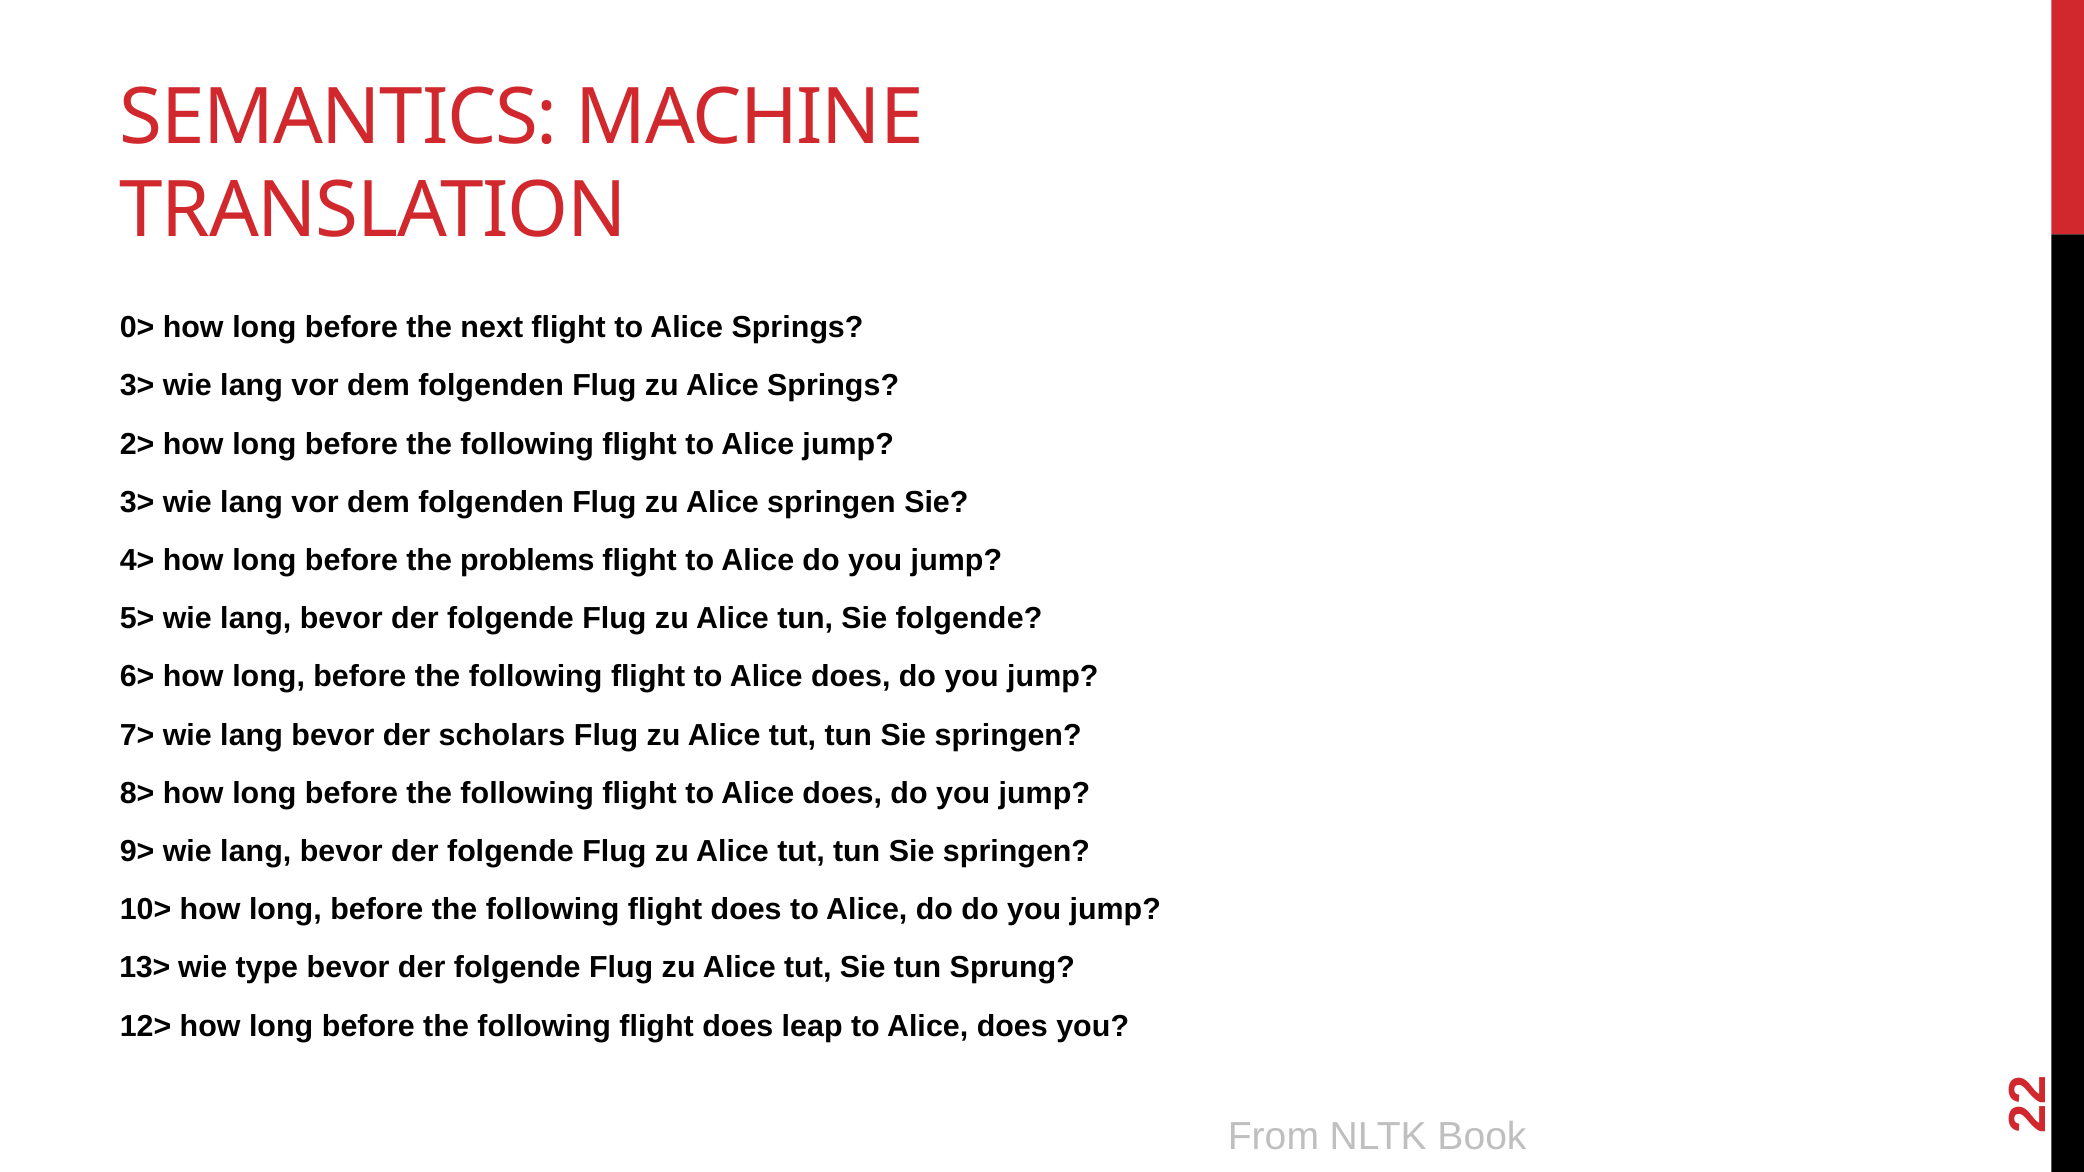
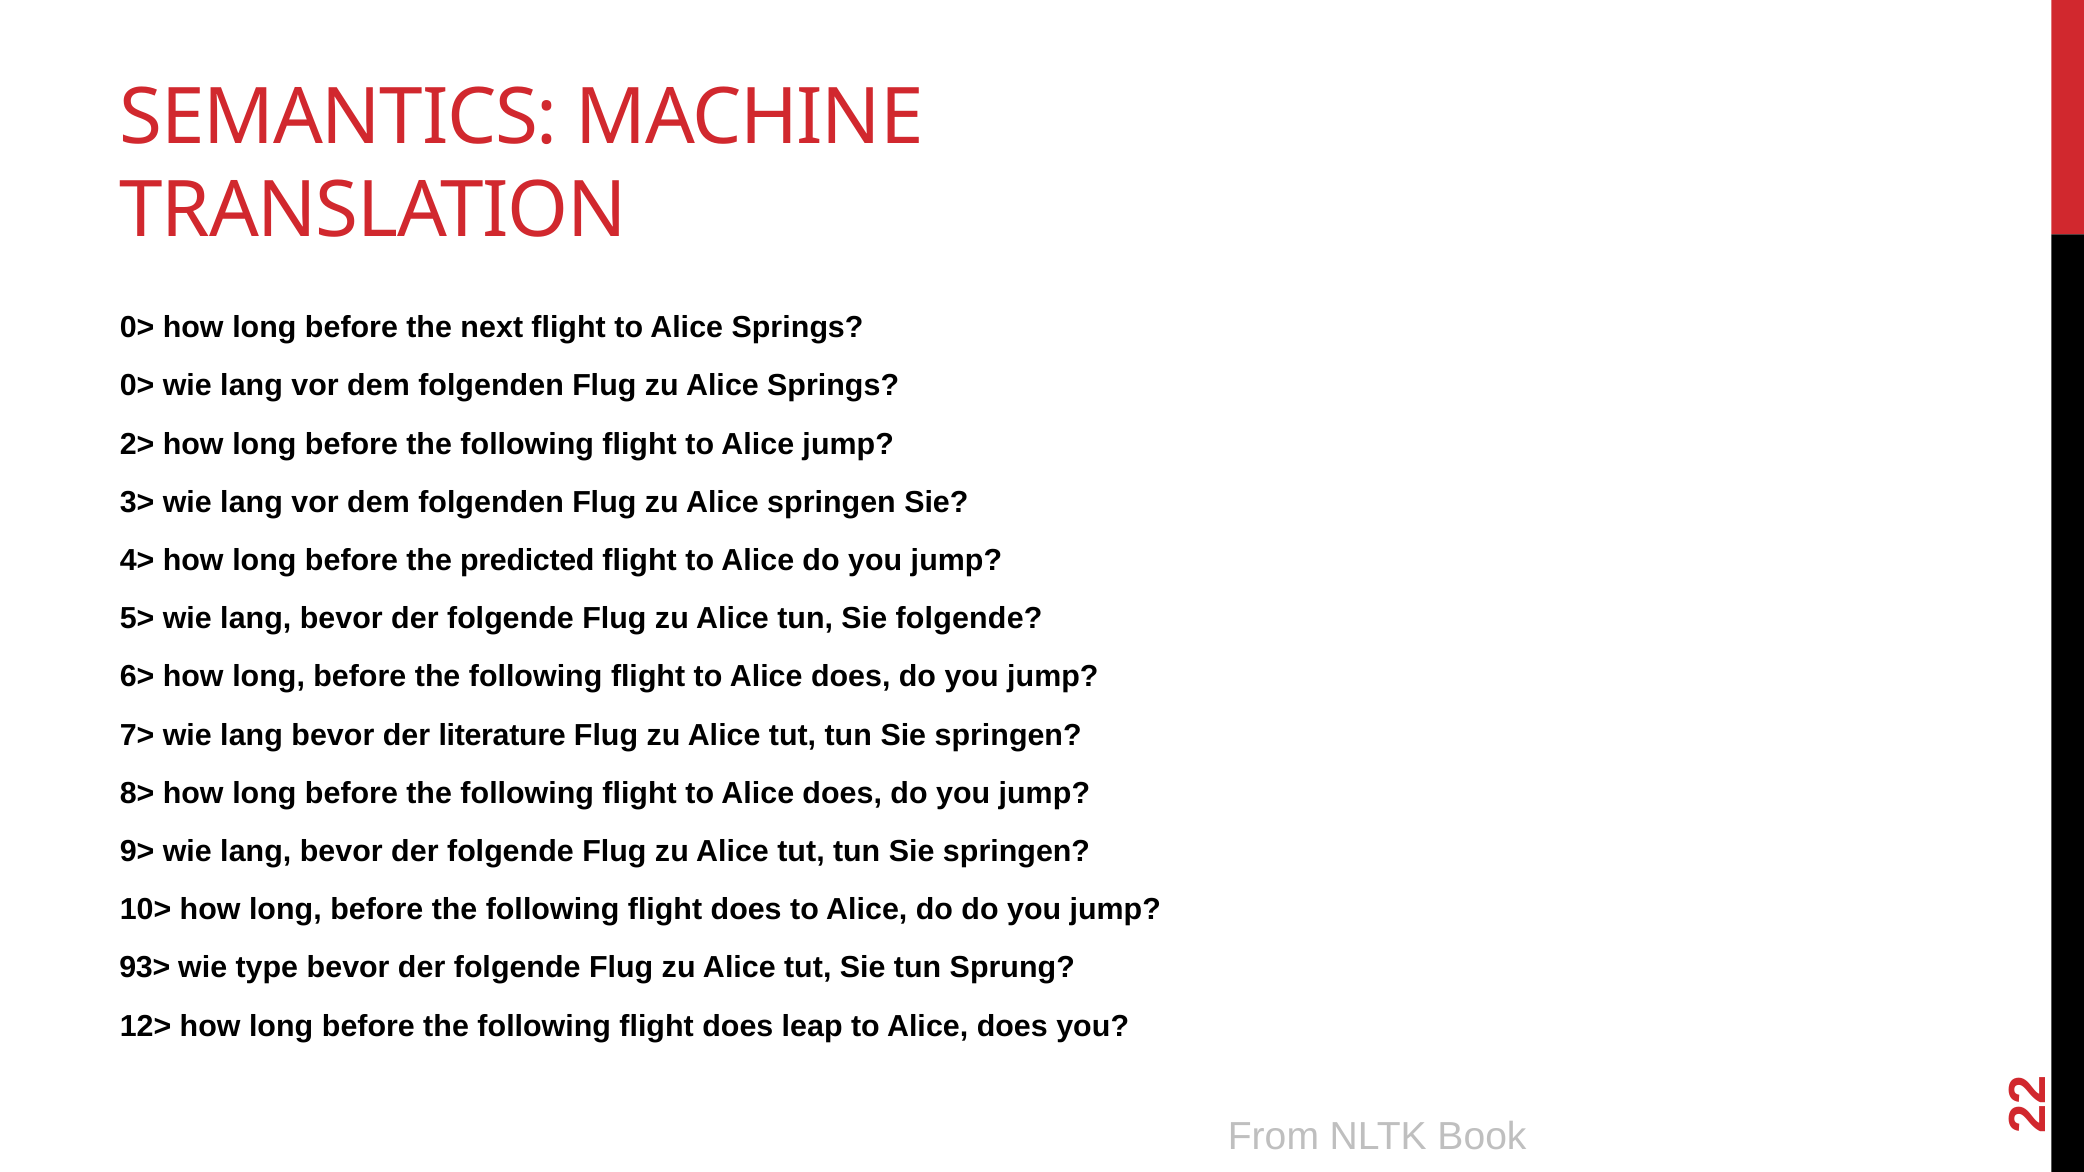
3> at (137, 386): 3> -> 0>
problems: problems -> predicted
scholars: scholars -> literature
13>: 13> -> 93>
